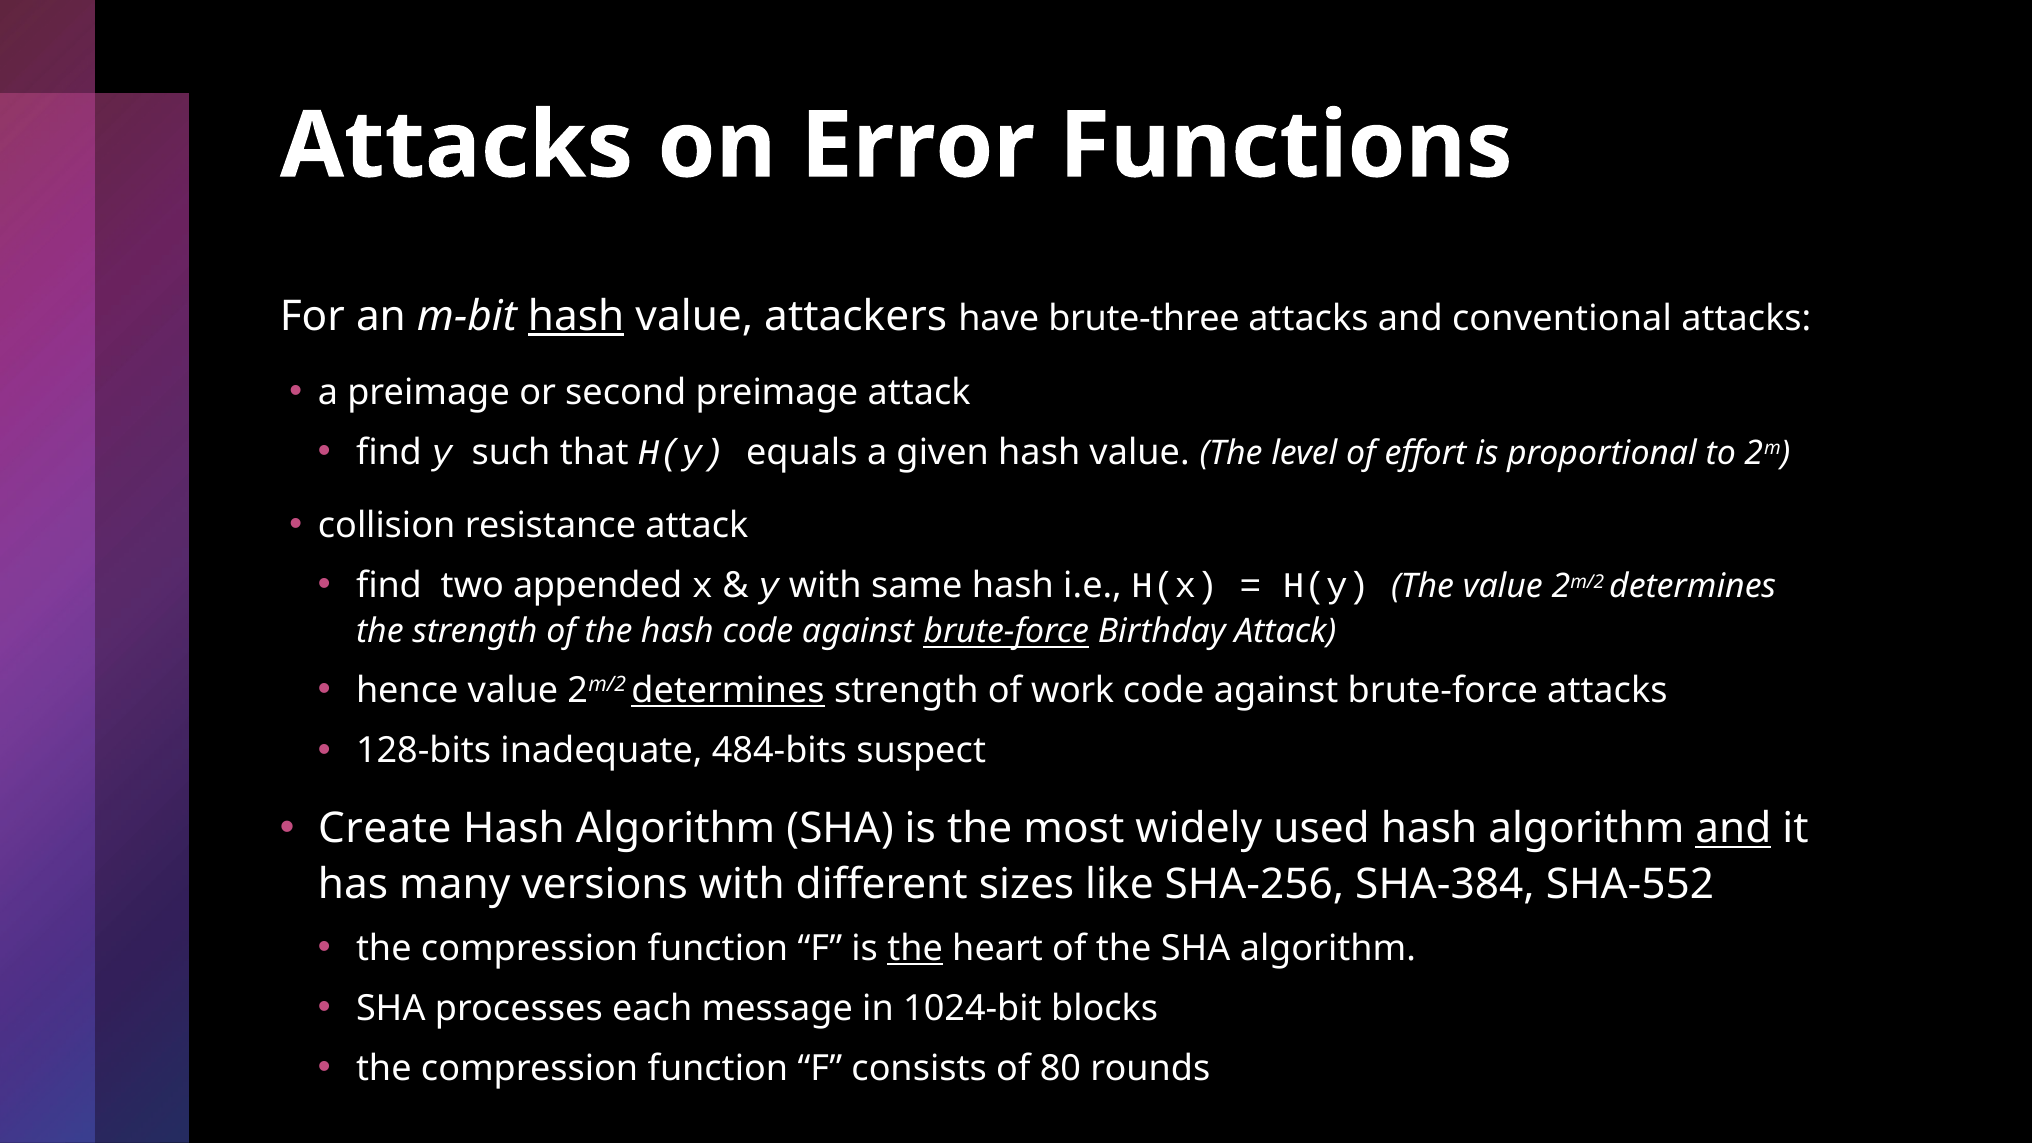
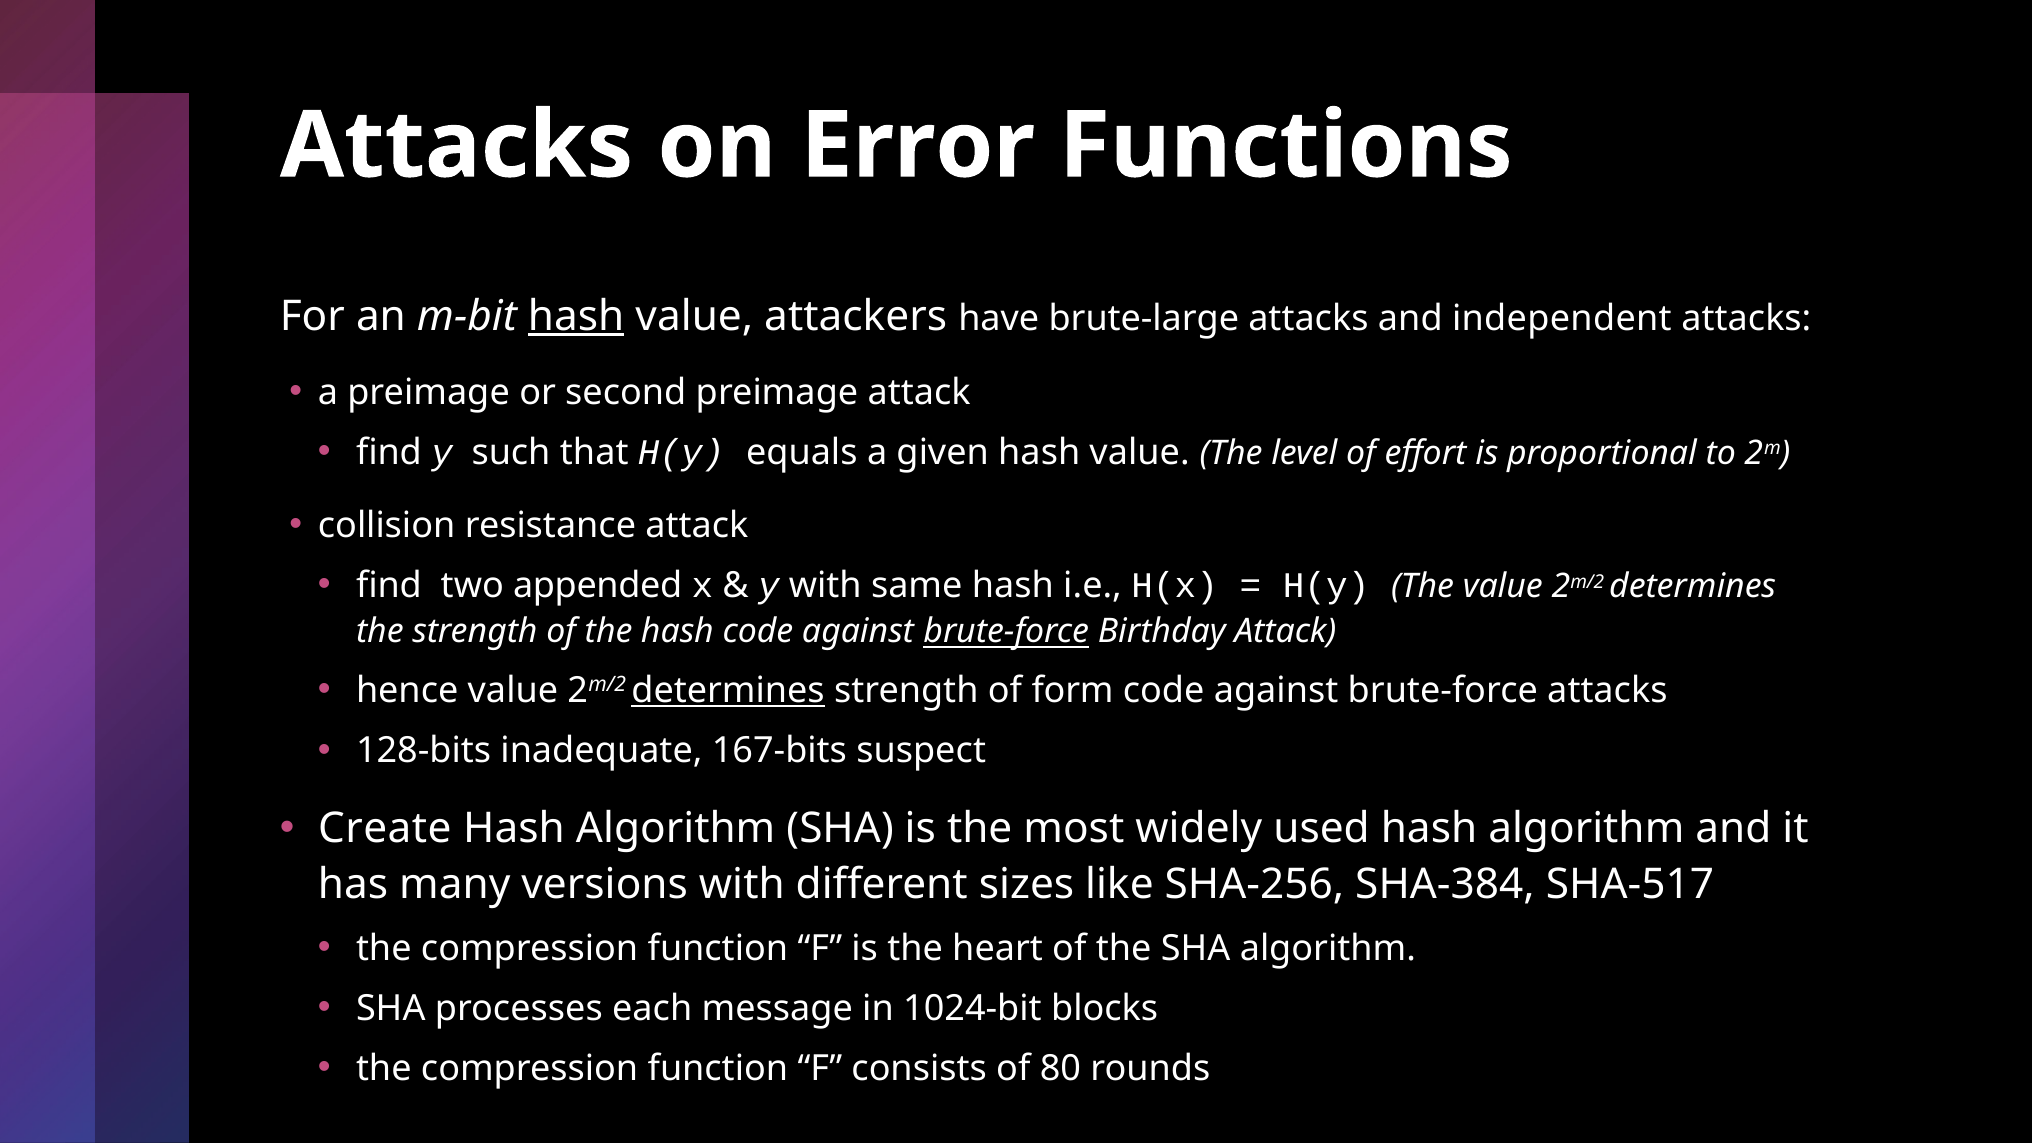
brute-three: brute-three -> brute-large
conventional: conventional -> independent
work: work -> form
484-bits: 484-bits -> 167-bits
and at (1733, 829) underline: present -> none
SHA-552: SHA-552 -> SHA-517
the at (915, 948) underline: present -> none
